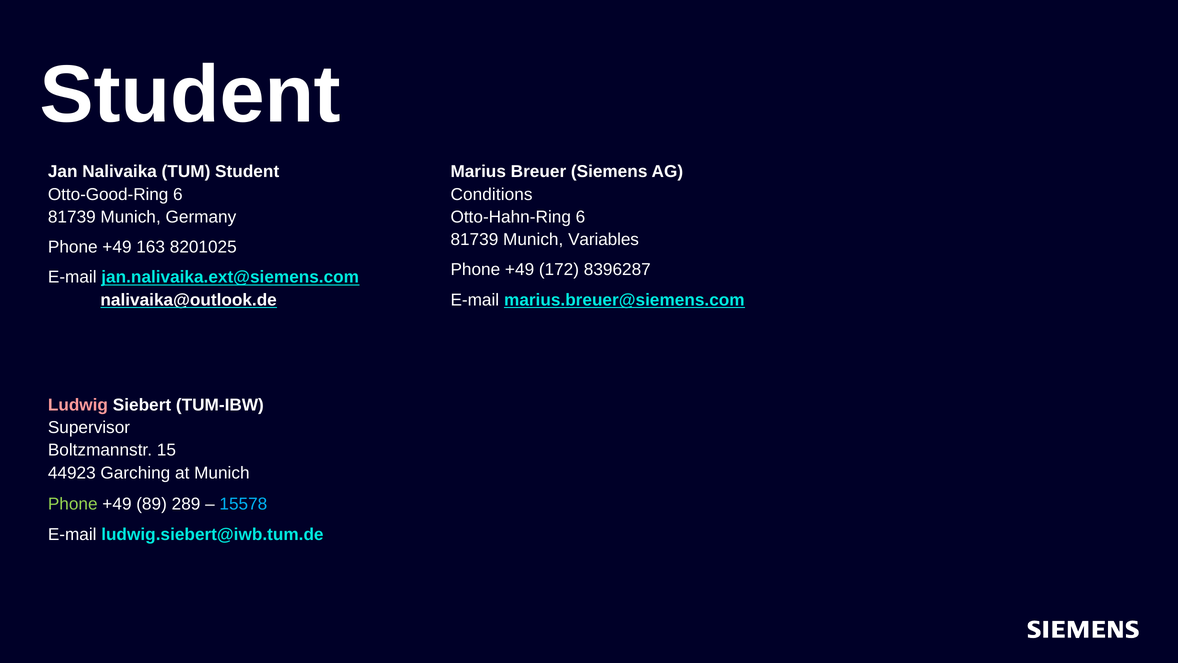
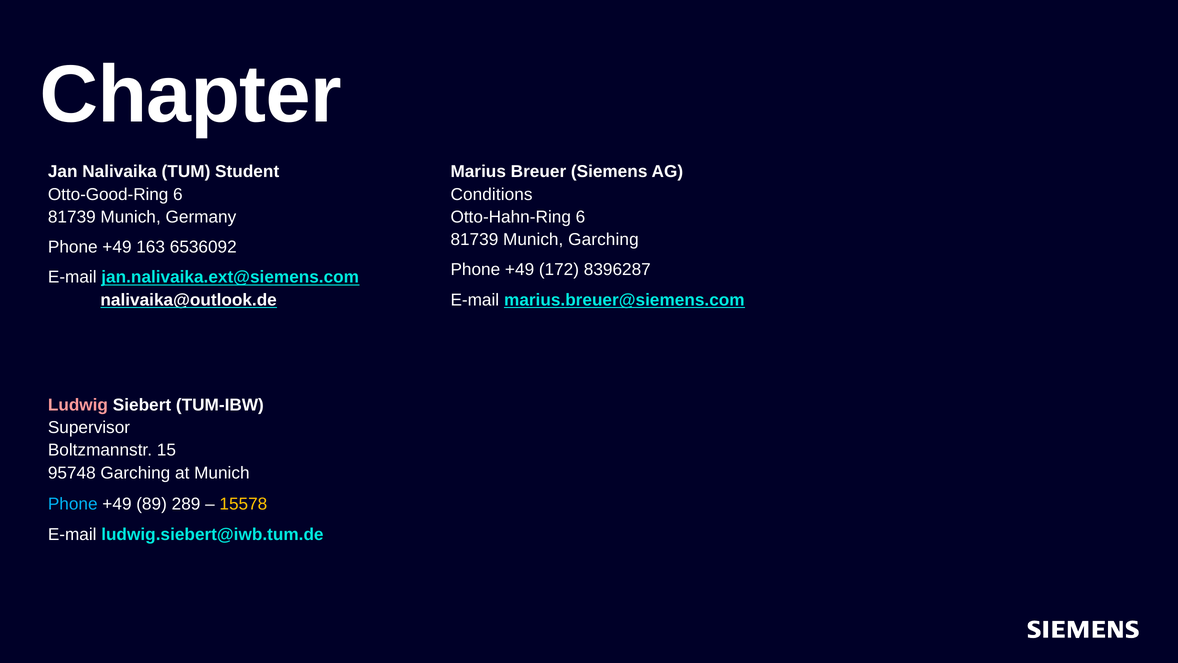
Student at (190, 95): Student -> Chapter
Munich Variables: Variables -> Garching
8201025: 8201025 -> 6536092
44923: 44923 -> 95748
Phone at (73, 504) colour: light green -> light blue
15578 colour: light blue -> yellow
